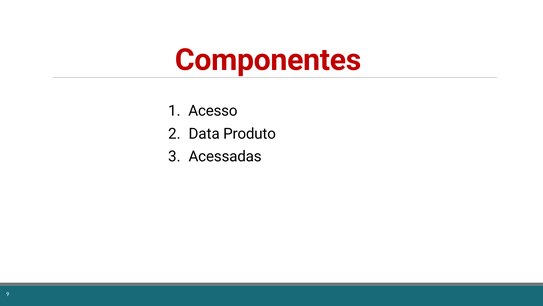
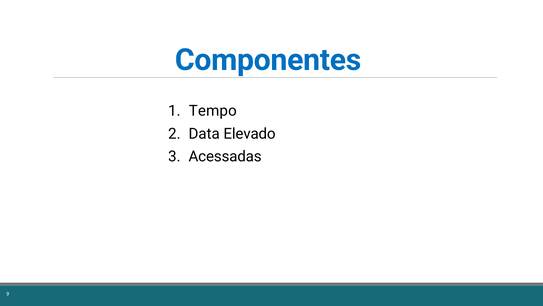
Componentes colour: red -> blue
Acesso: Acesso -> Tempo
Produto: Produto -> Elevado
